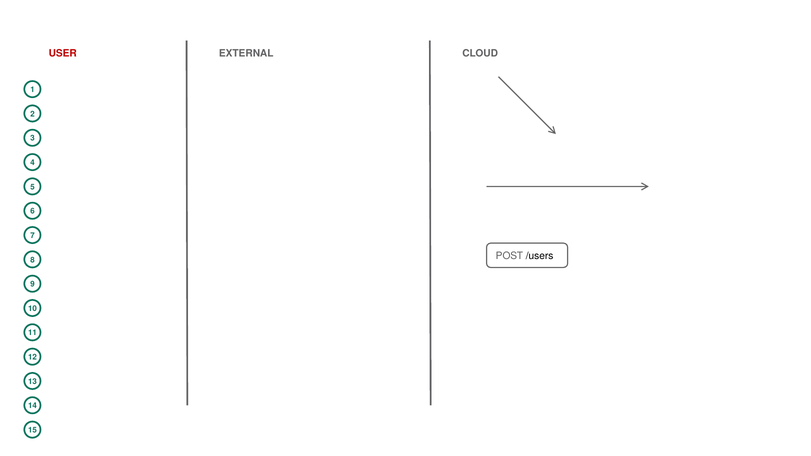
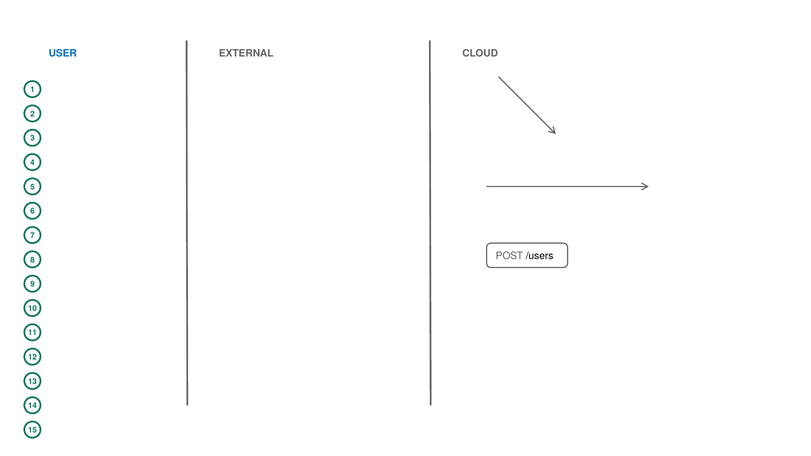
USER colour: red -> blue
